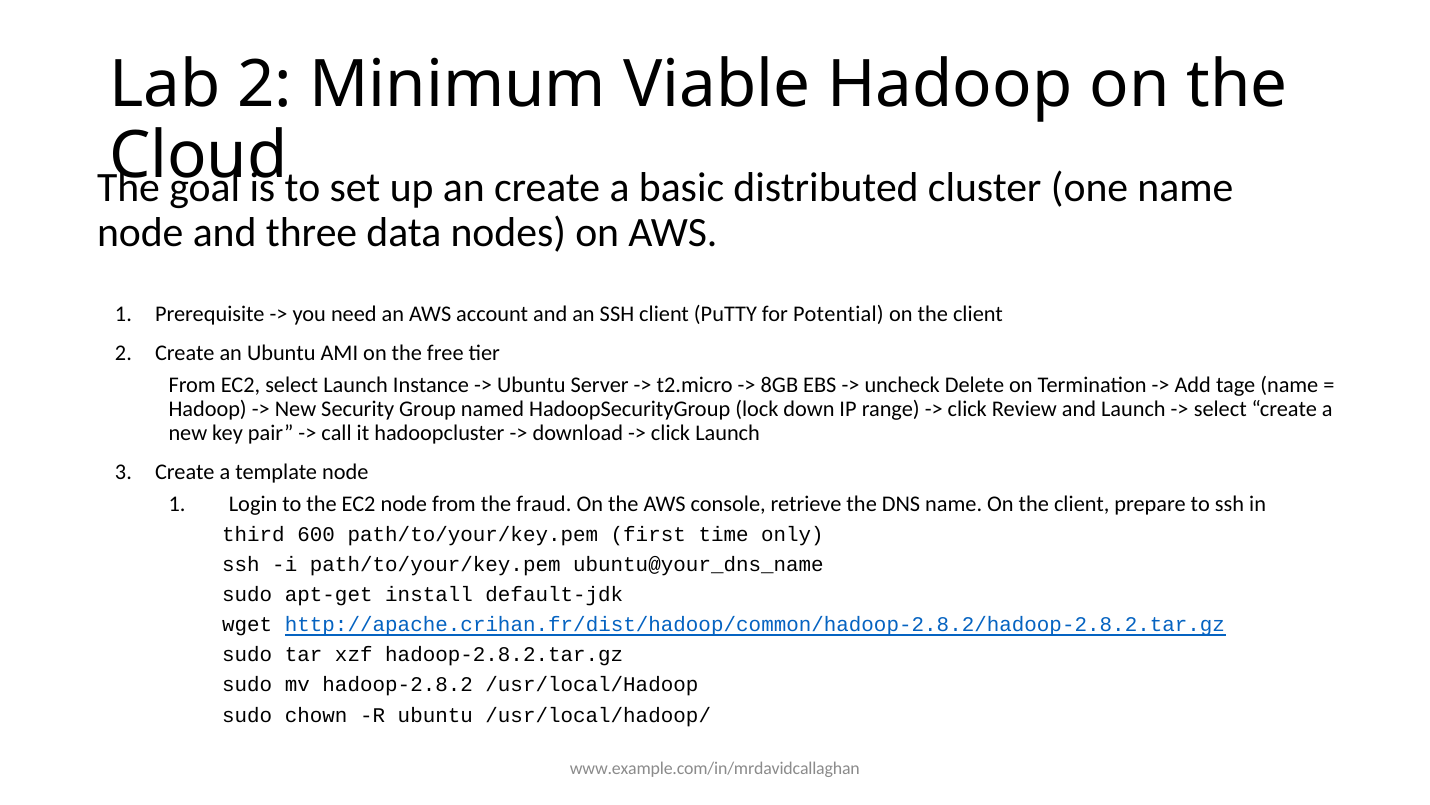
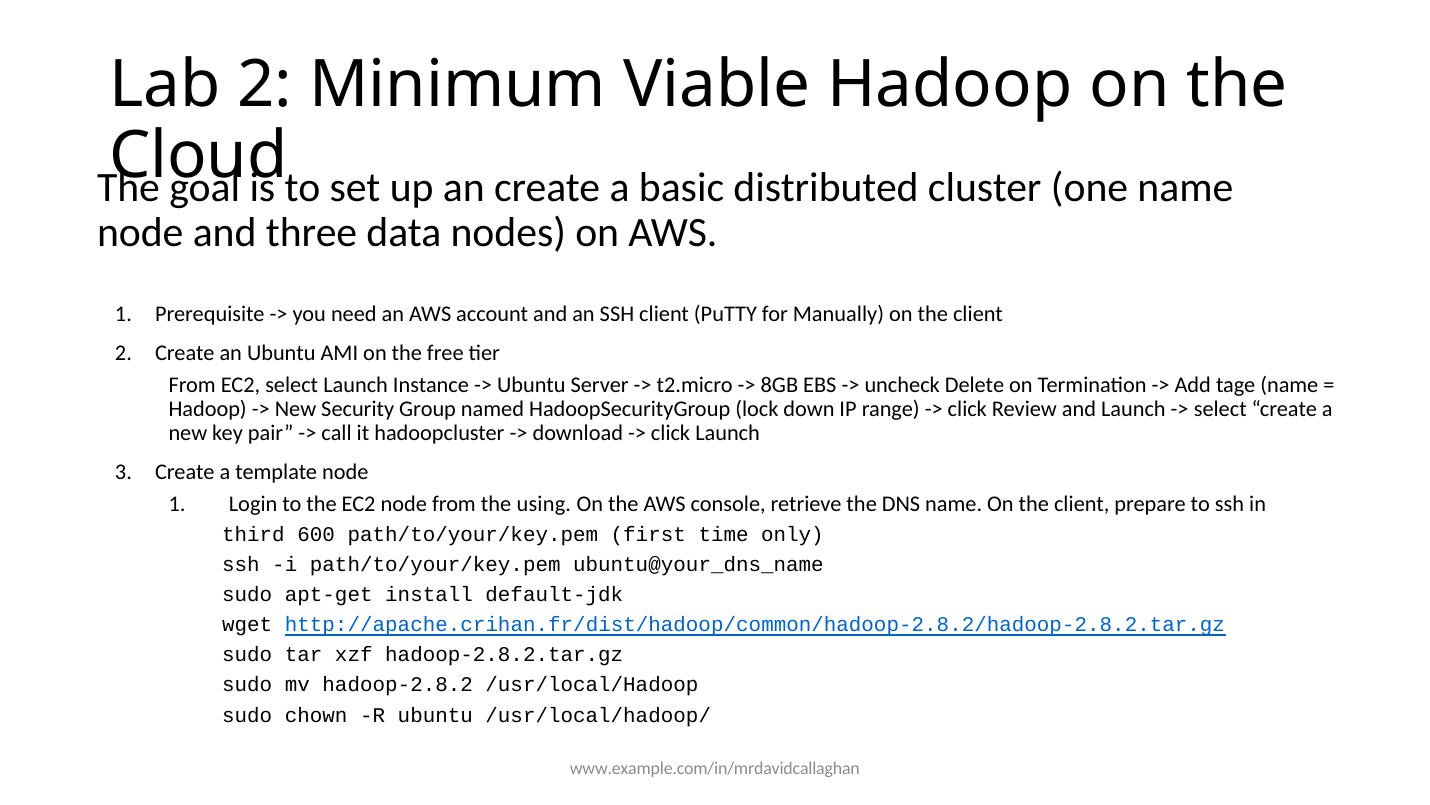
Potential: Potential -> Manually
fraud: fraud -> using
